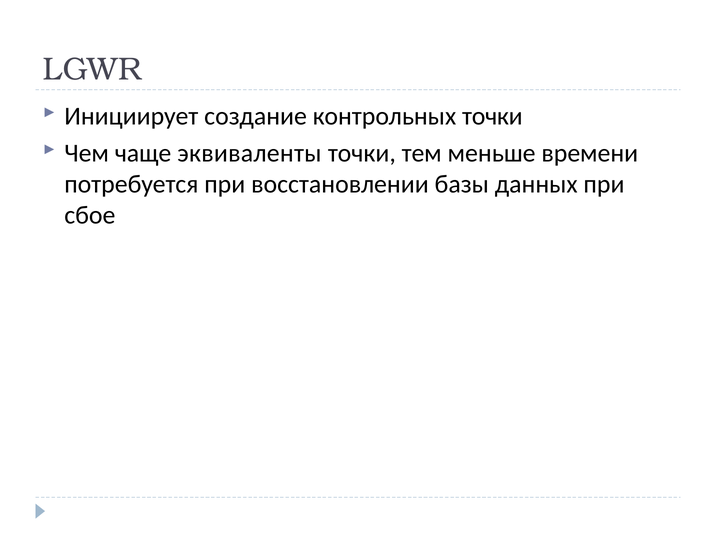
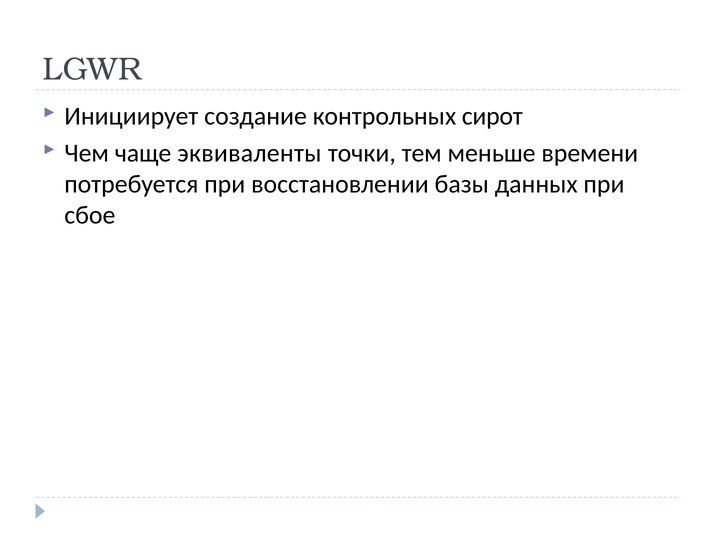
контрольных точки: точки -> сирот
